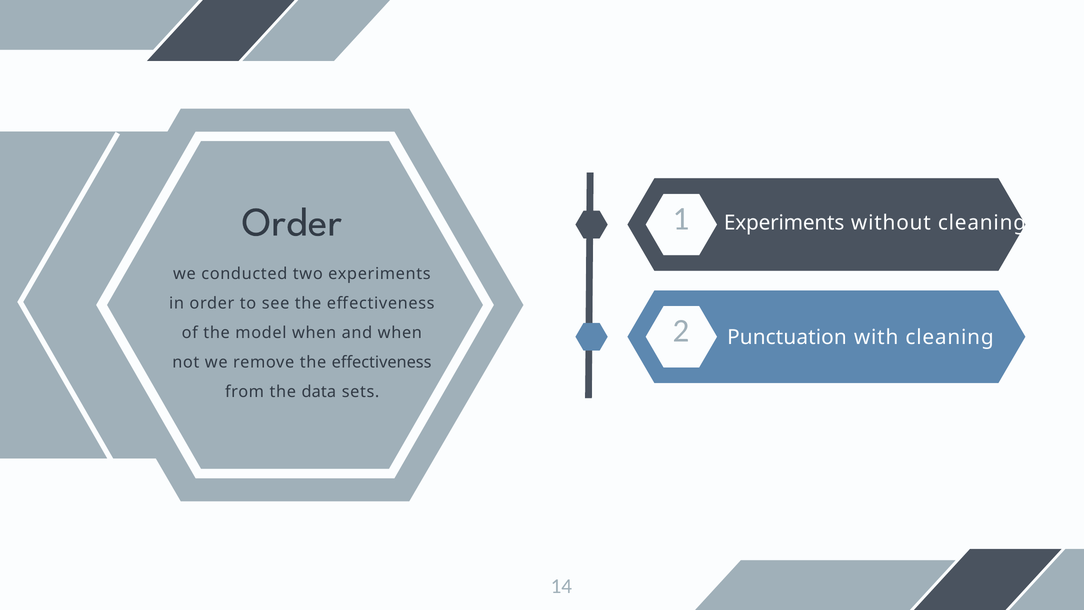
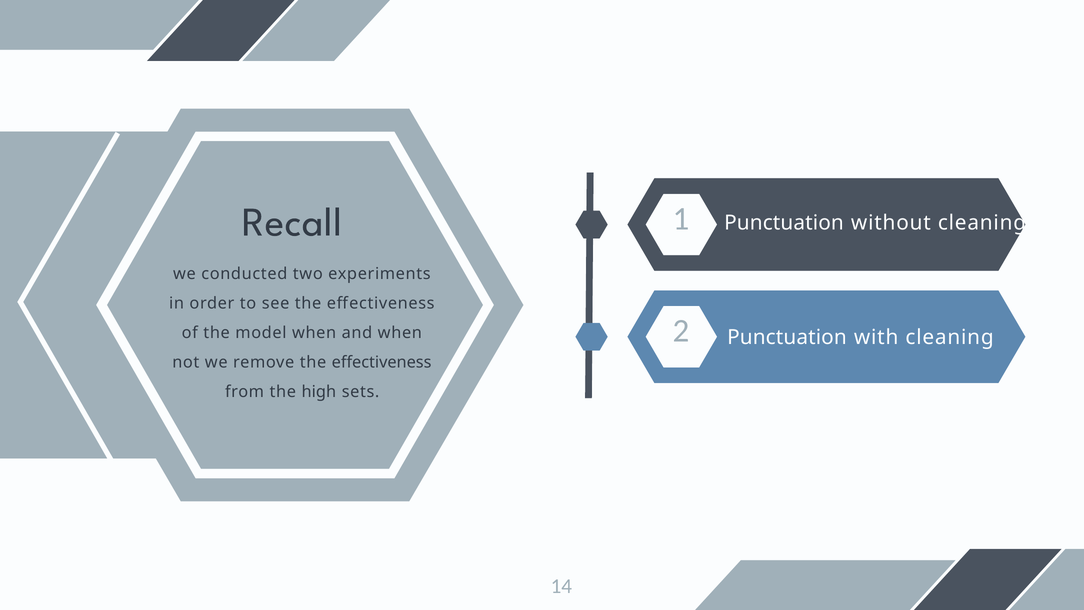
Order at (292, 222): Order -> Recall
Experiments at (784, 223): Experiments -> Punctuation
data: data -> high
